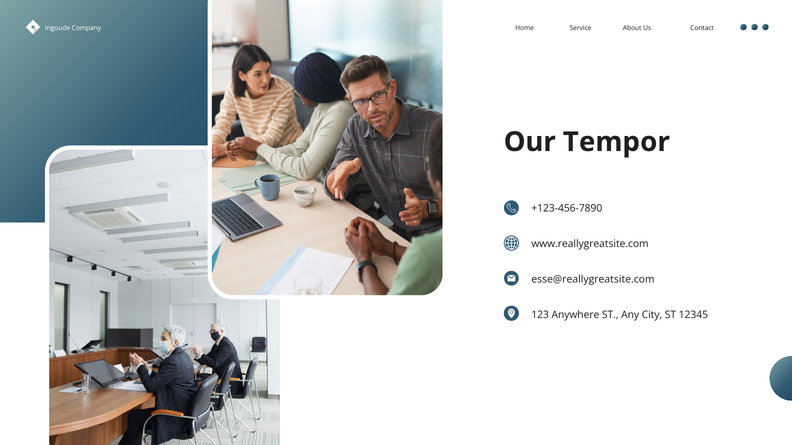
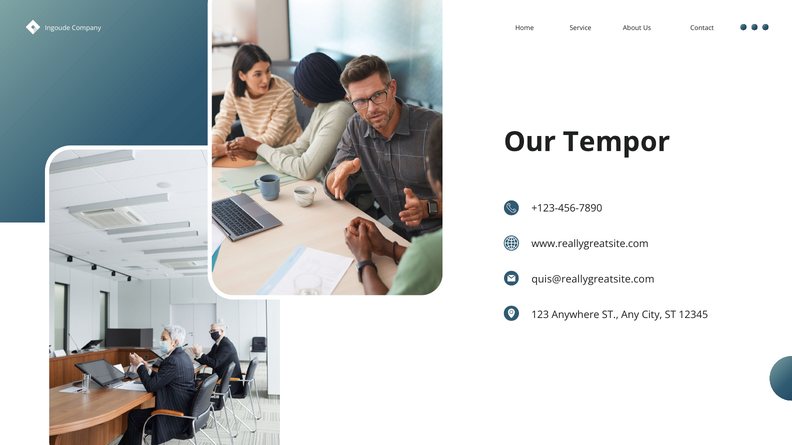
esse@reallygreatsite.com: esse@reallygreatsite.com -> quis@reallygreatsite.com
